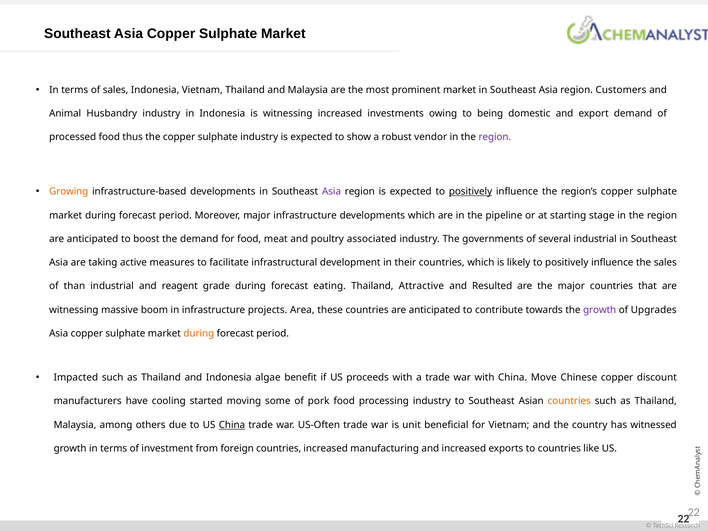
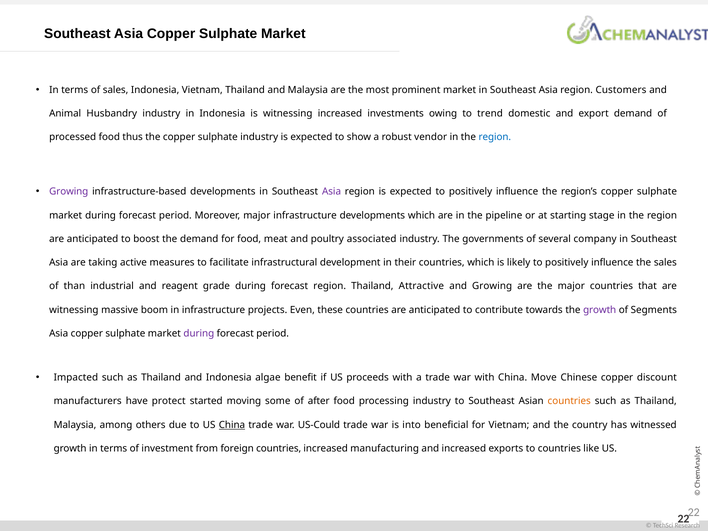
being: being -> trend
region at (495, 137) colour: purple -> blue
Growing at (69, 192) colour: orange -> purple
positively at (471, 192) underline: present -> none
several industrial: industrial -> company
forecast eating: eating -> region
and Resulted: Resulted -> Growing
Area: Area -> Even
Upgrades: Upgrades -> Segments
during at (199, 334) colour: orange -> purple
cooling: cooling -> protect
pork: pork -> after
US-Often: US-Often -> US-Could
unit: unit -> into
